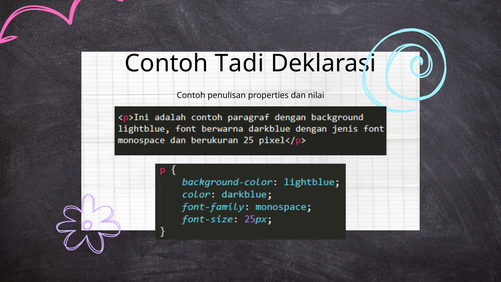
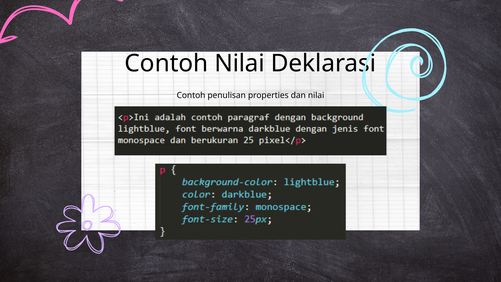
Contoh Tadi: Tadi -> Nilai
